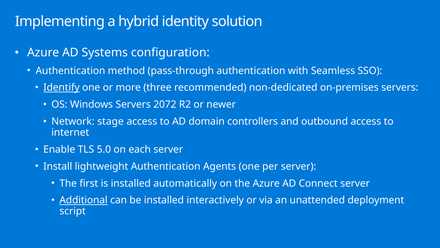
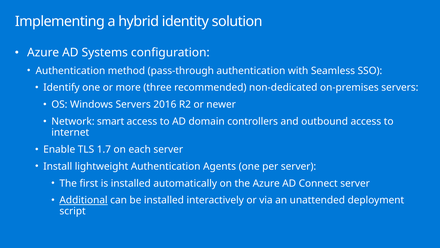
Identify underline: present -> none
2072: 2072 -> 2016
stage: stage -> smart
5.0: 5.0 -> 1.7
